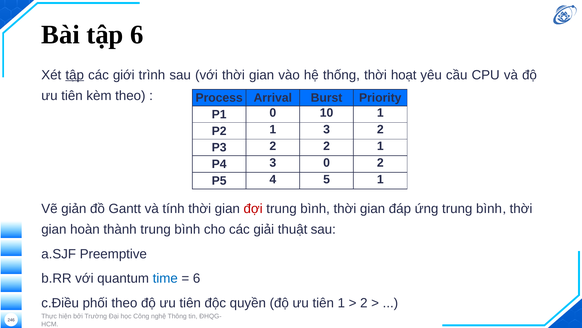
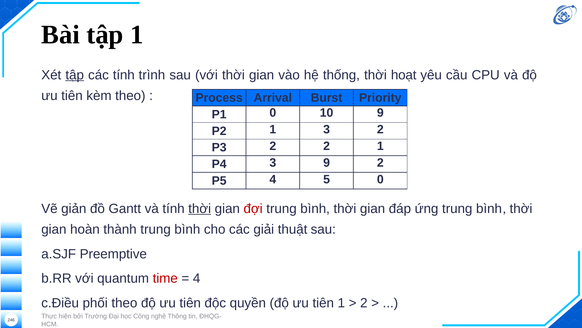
tập 6: 6 -> 1
các giới: giới -> tính
10 1: 1 -> 9
3 0: 0 -> 9
5 1: 1 -> 0
thời at (200, 208) underline: none -> present
time colour: blue -> red
6 at (197, 278): 6 -> 4
